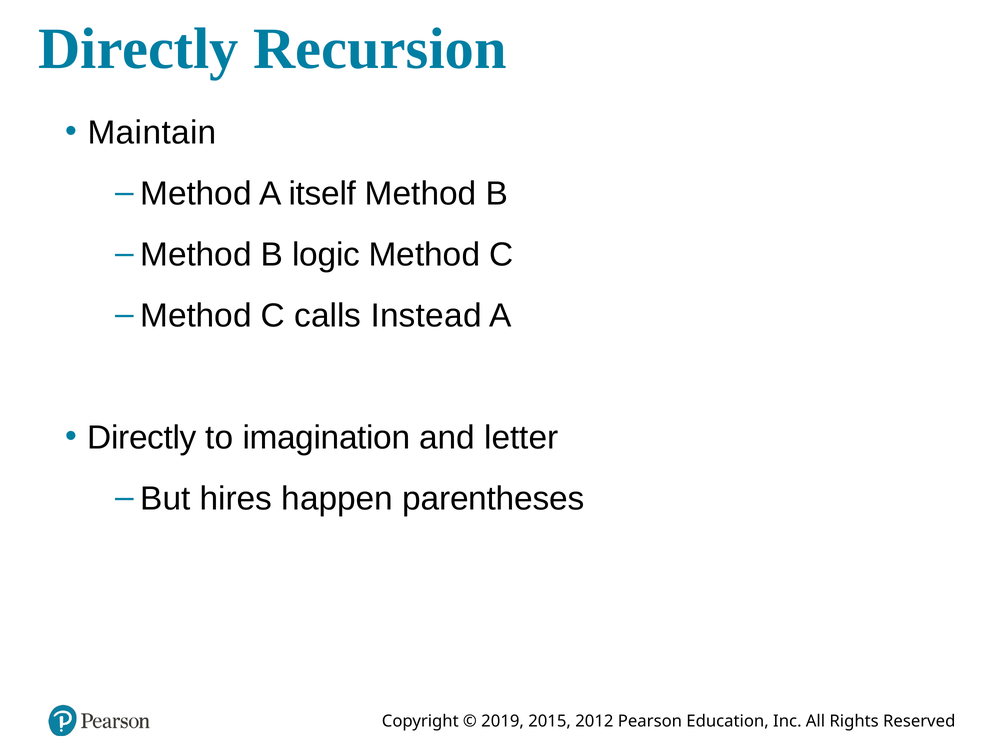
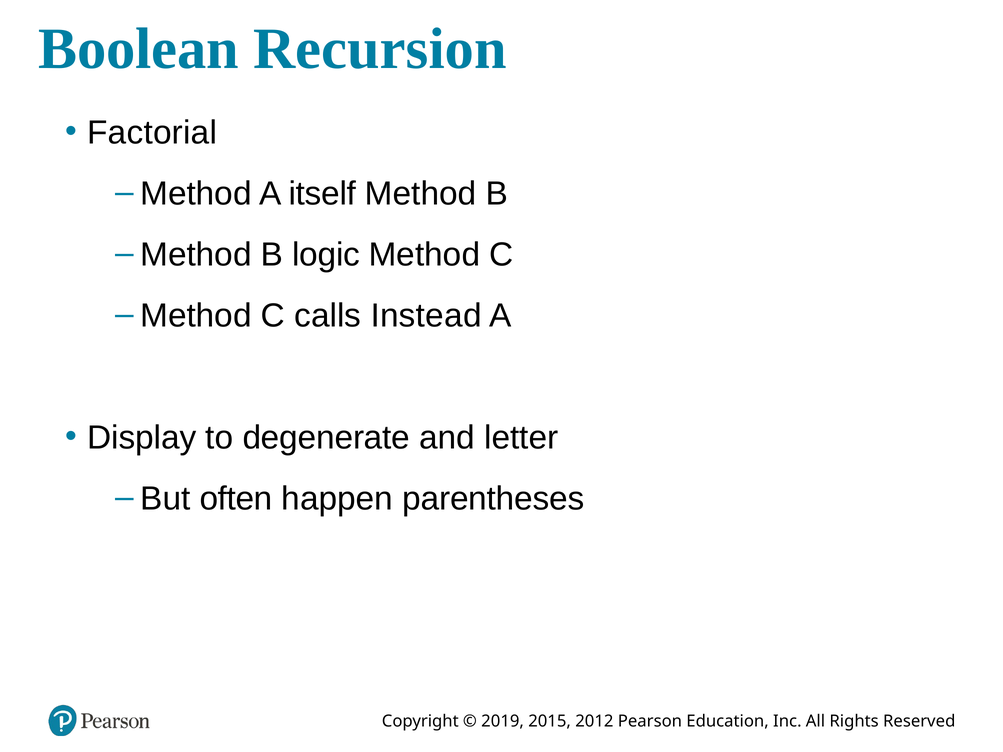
Directly at (139, 49): Directly -> Boolean
Maintain: Maintain -> Factorial
Directly at (142, 438): Directly -> Display
imagination: imagination -> degenerate
hires: hires -> often
